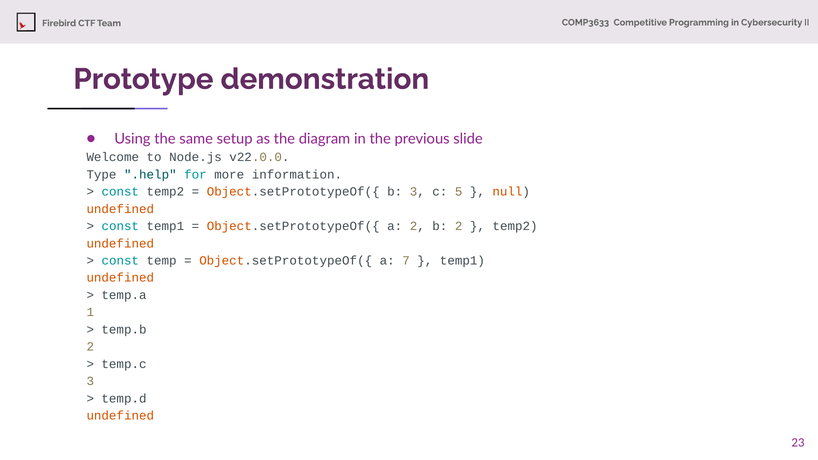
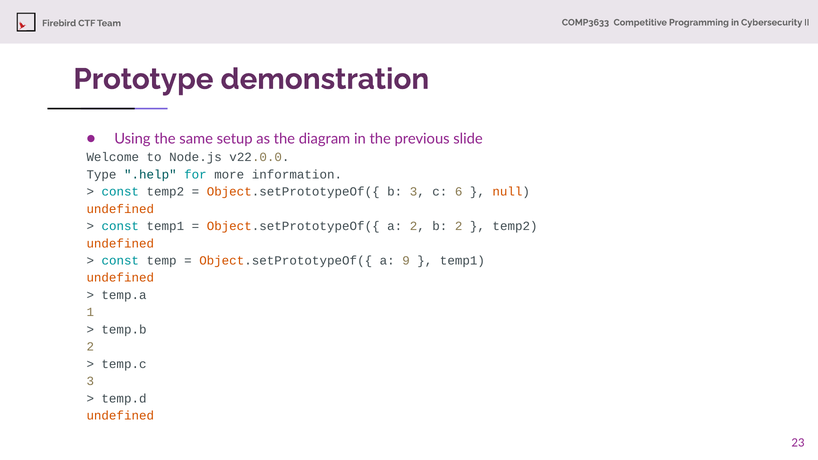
5: 5 -> 6
7: 7 -> 9
